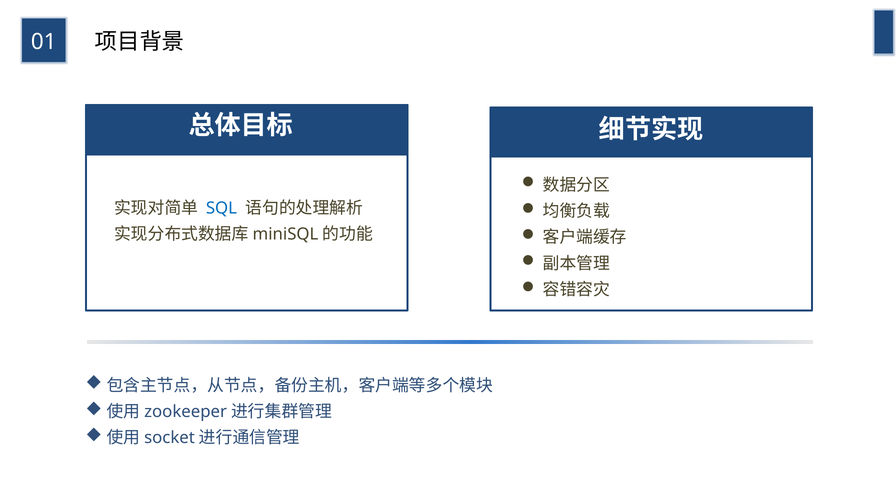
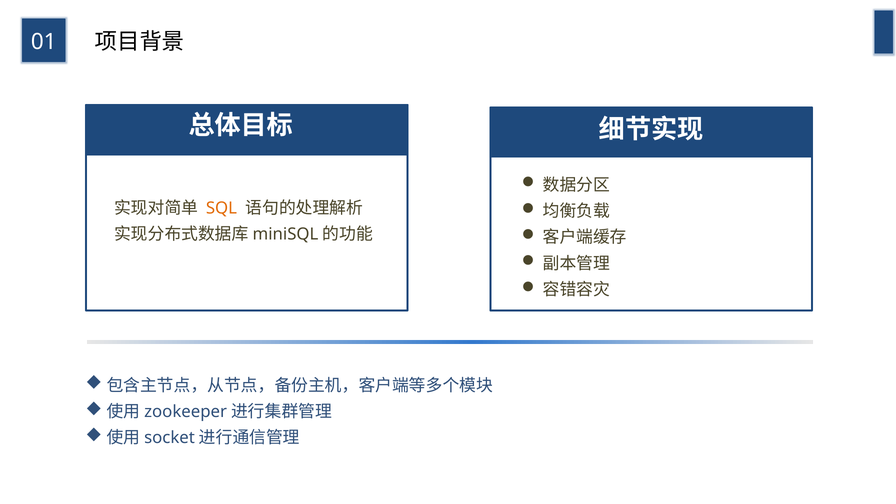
SQL colour: blue -> orange
